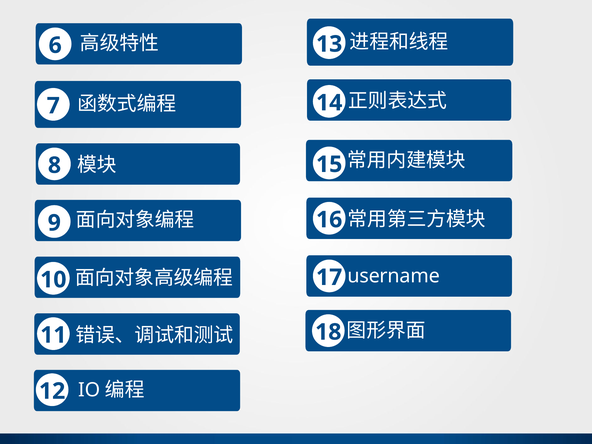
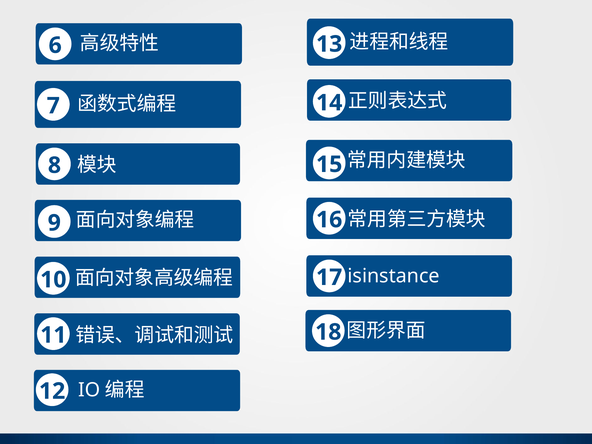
username: username -> isinstance
